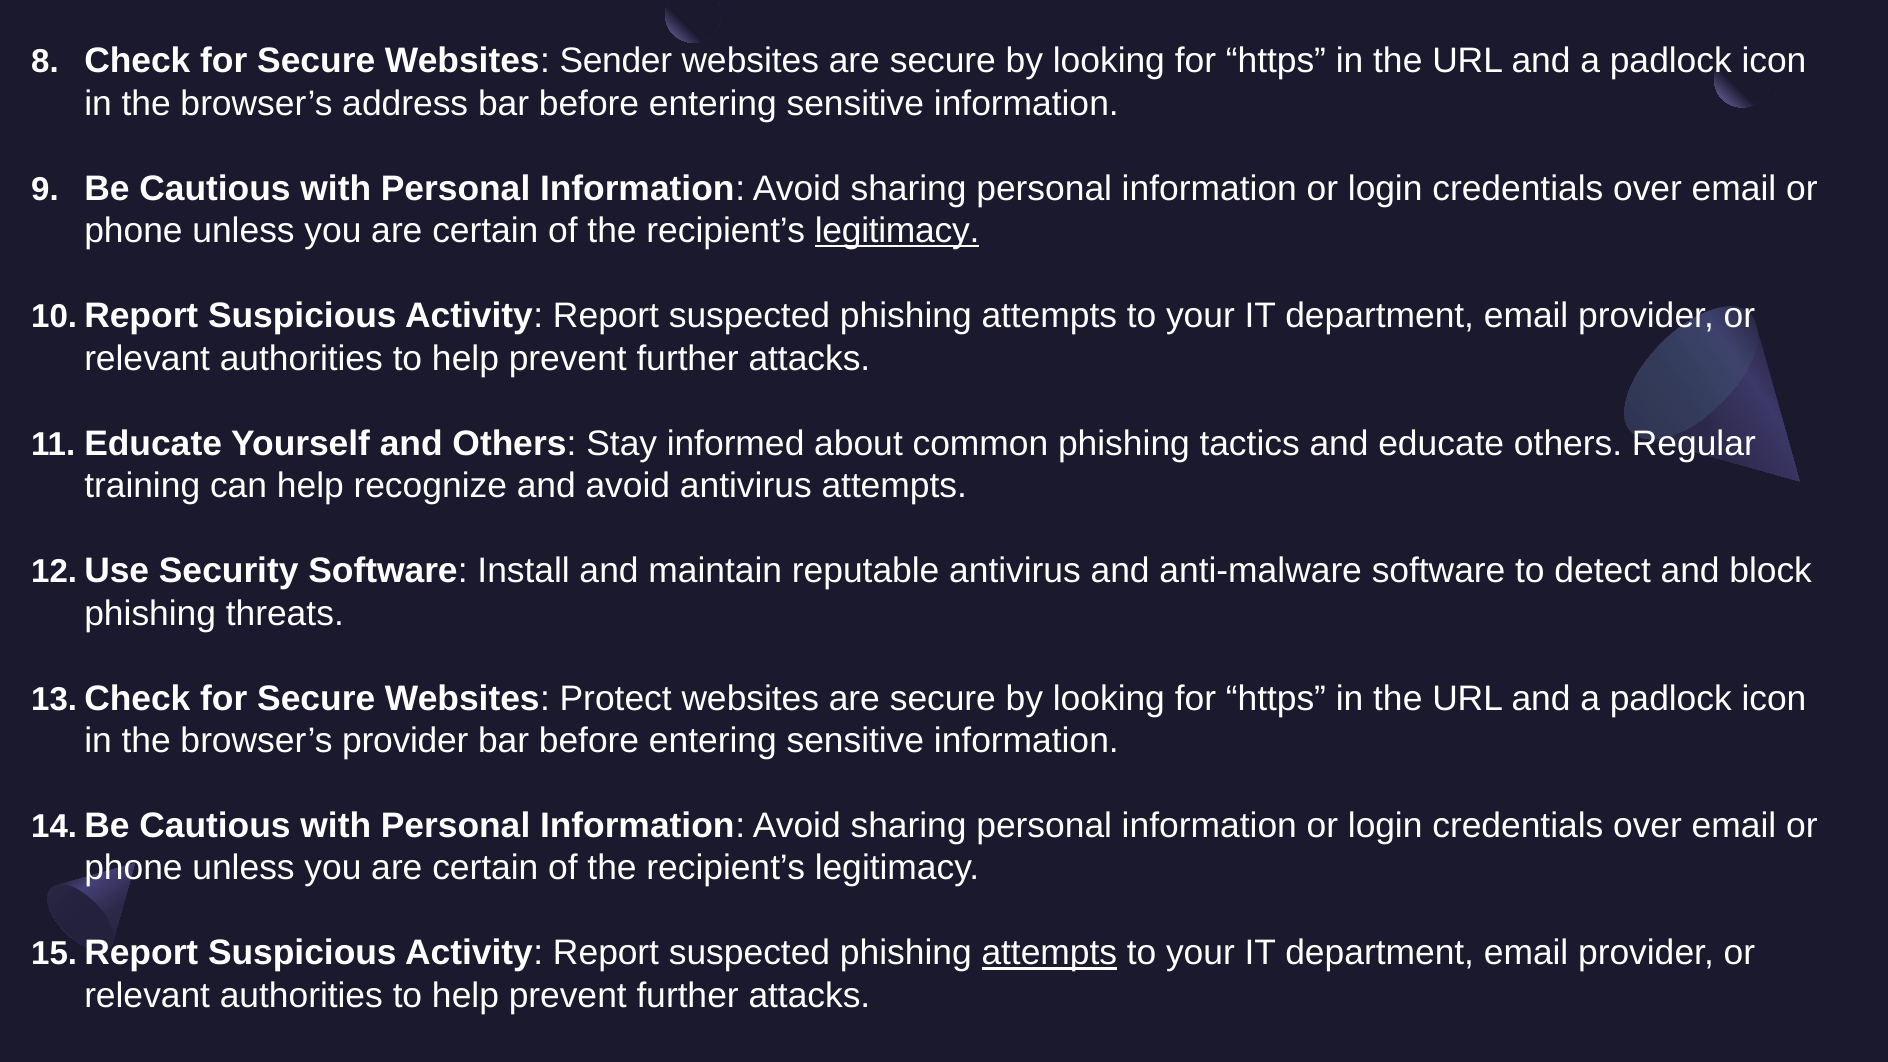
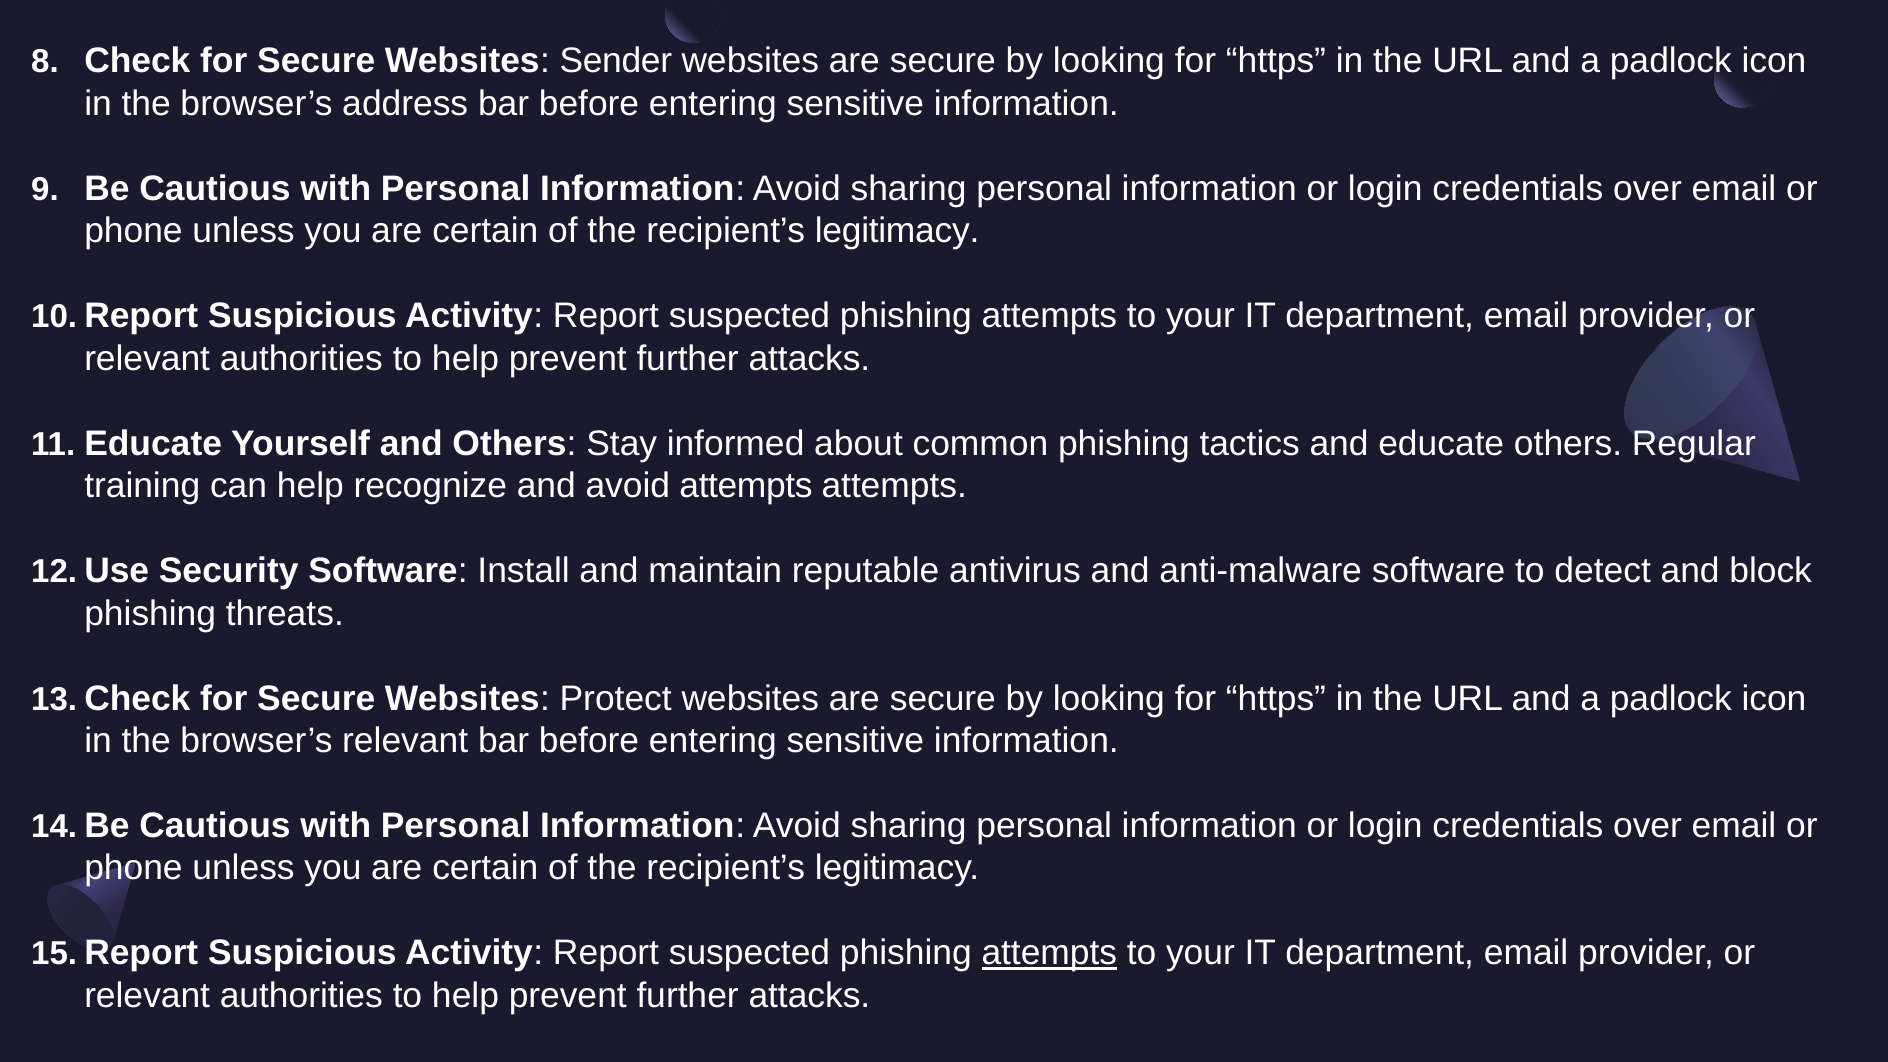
legitimacy at (897, 231) underline: present -> none
avoid antivirus: antivirus -> attempts
browser’s provider: provider -> relevant
